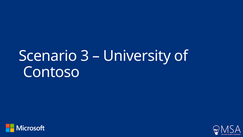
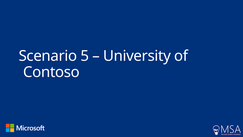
3: 3 -> 5
